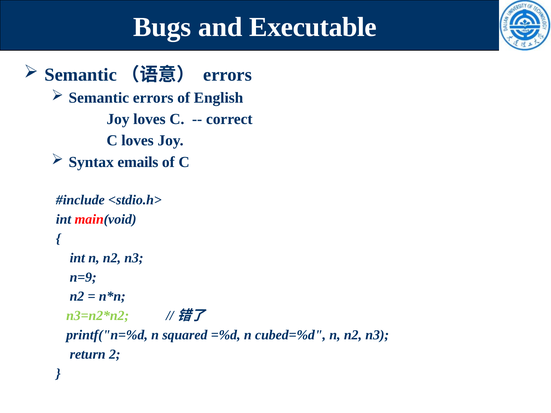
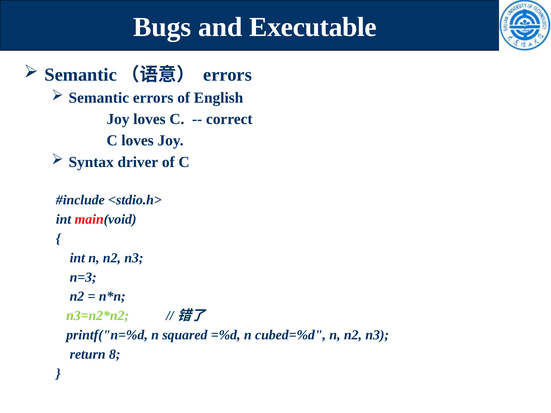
emails: emails -> driver
n=9: n=9 -> n=3
2: 2 -> 8
